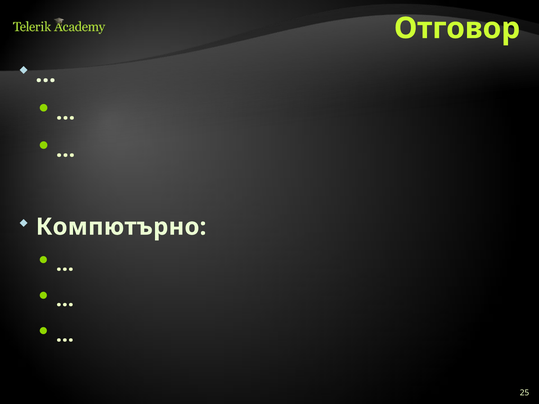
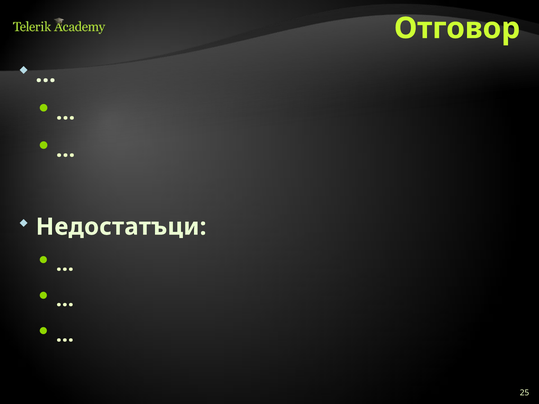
Компютърно: Компютърно -> Недостатъци
